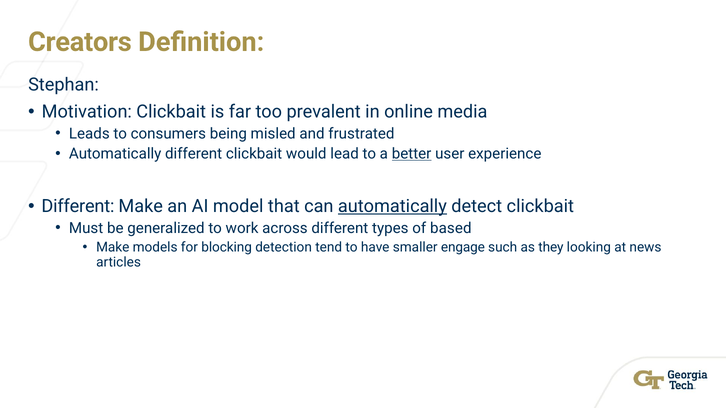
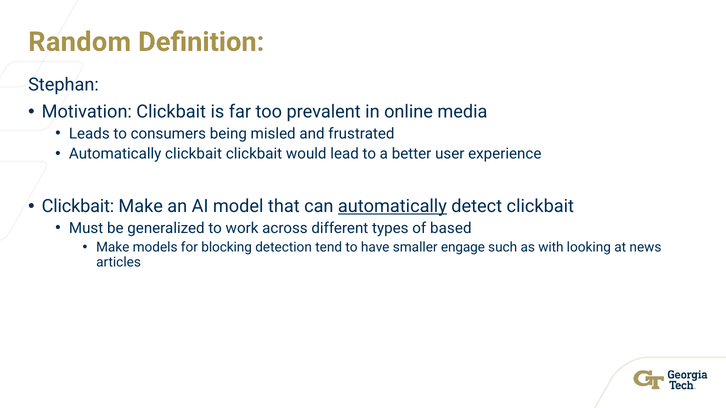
Creators: Creators -> Random
Automatically different: different -> clickbait
better underline: present -> none
Different at (78, 207): Different -> Clickbait
they: they -> with
